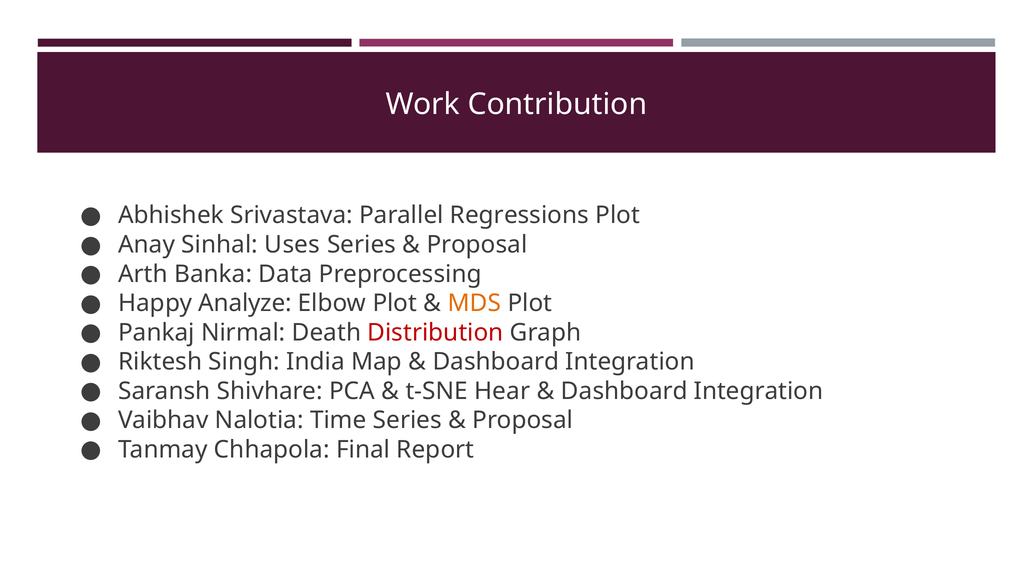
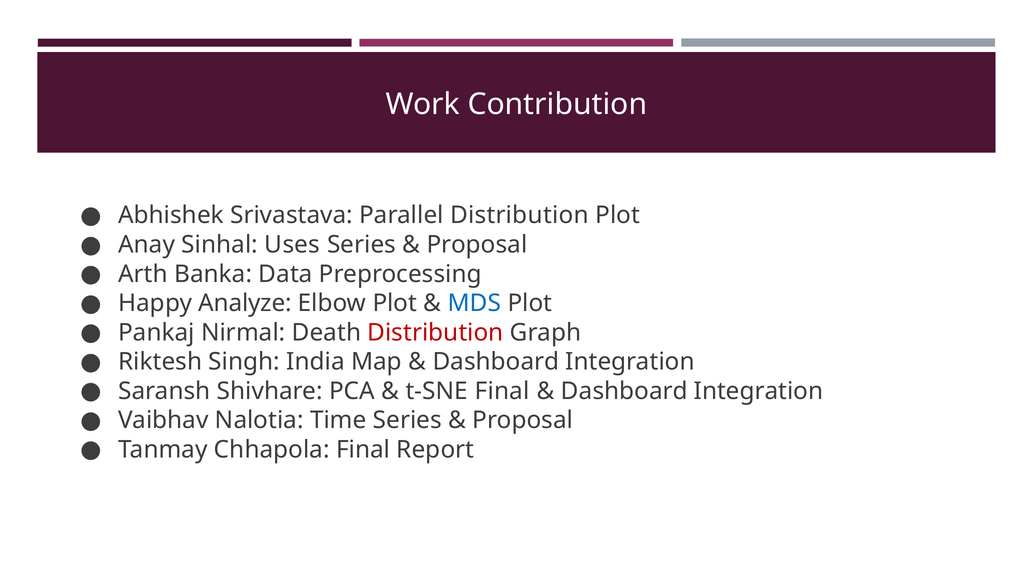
Parallel Regressions: Regressions -> Distribution
MDS colour: orange -> blue
t-SNE Hear: Hear -> Final
